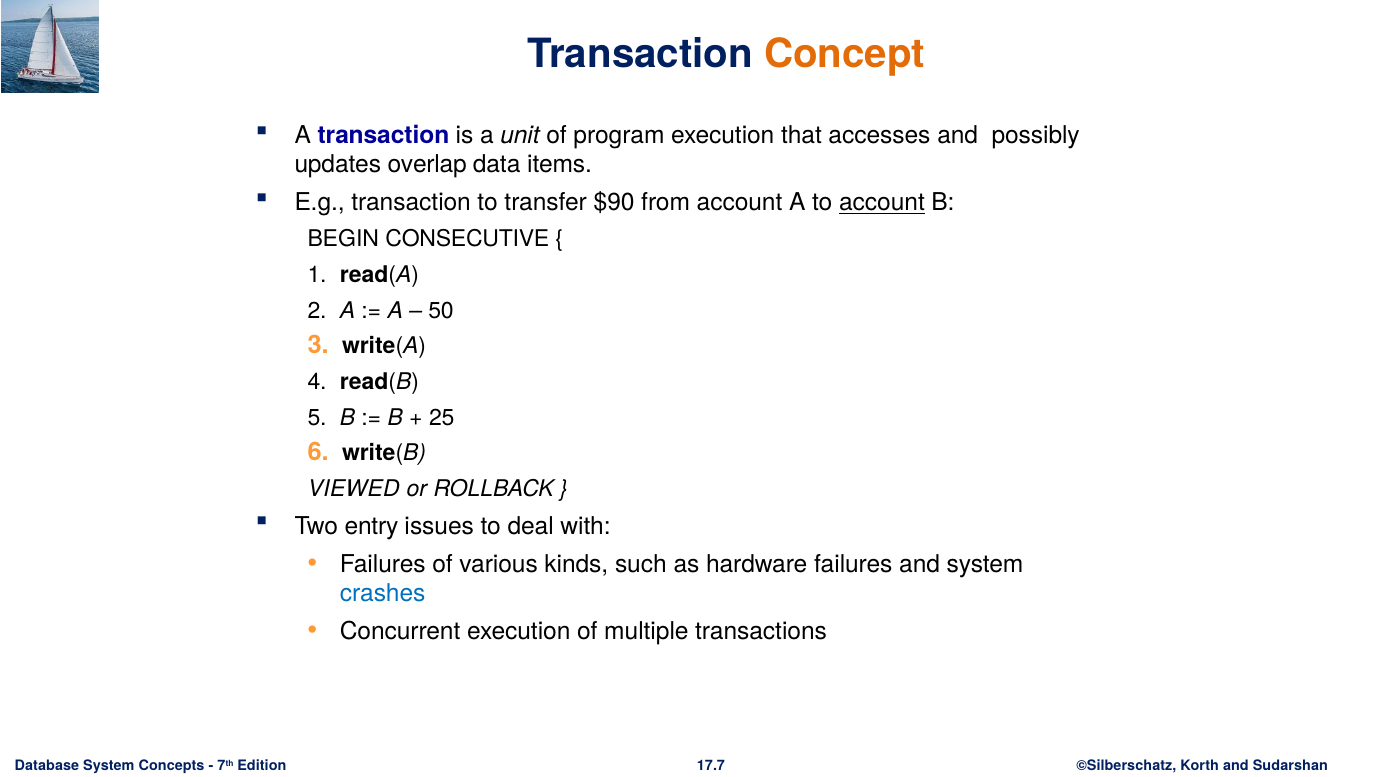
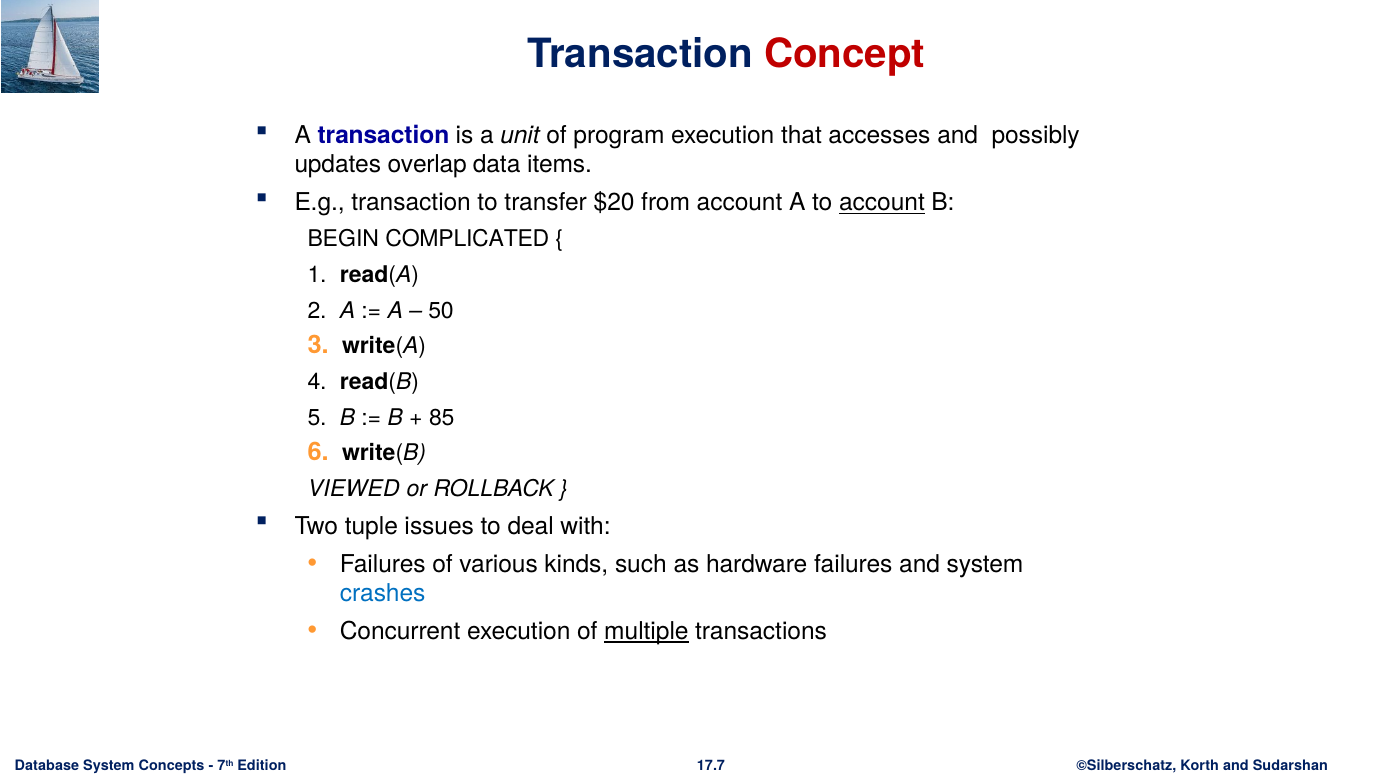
Concept colour: orange -> red
$90: $90 -> $20
CONSECUTIVE: CONSECUTIVE -> COMPLICATED
25: 25 -> 85
entry: entry -> tuple
multiple underline: none -> present
